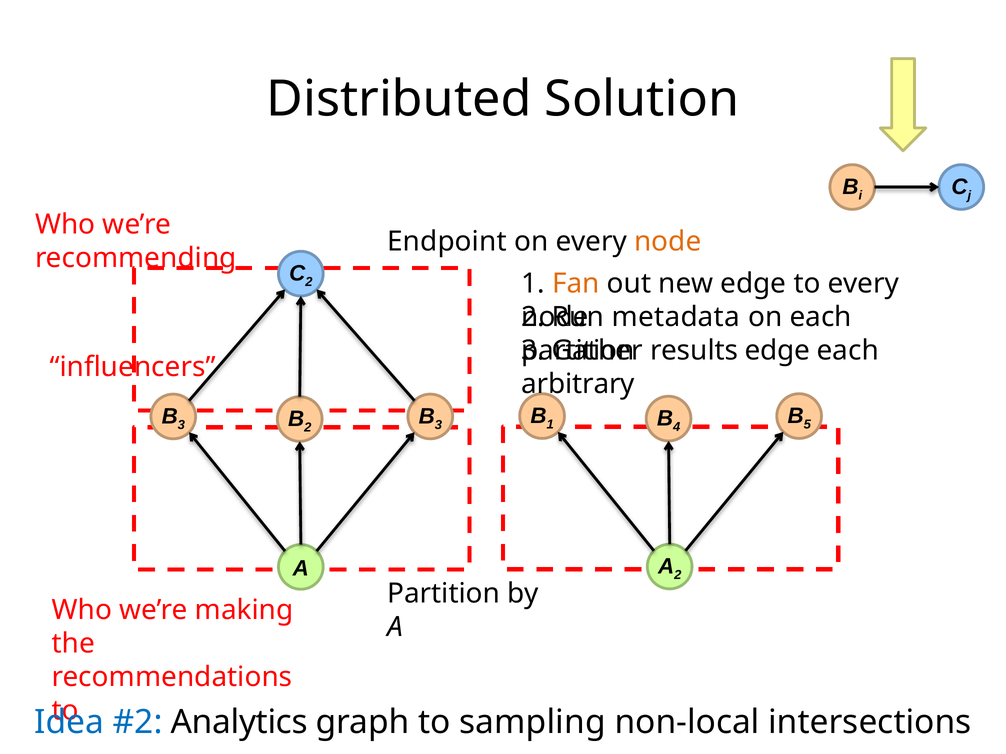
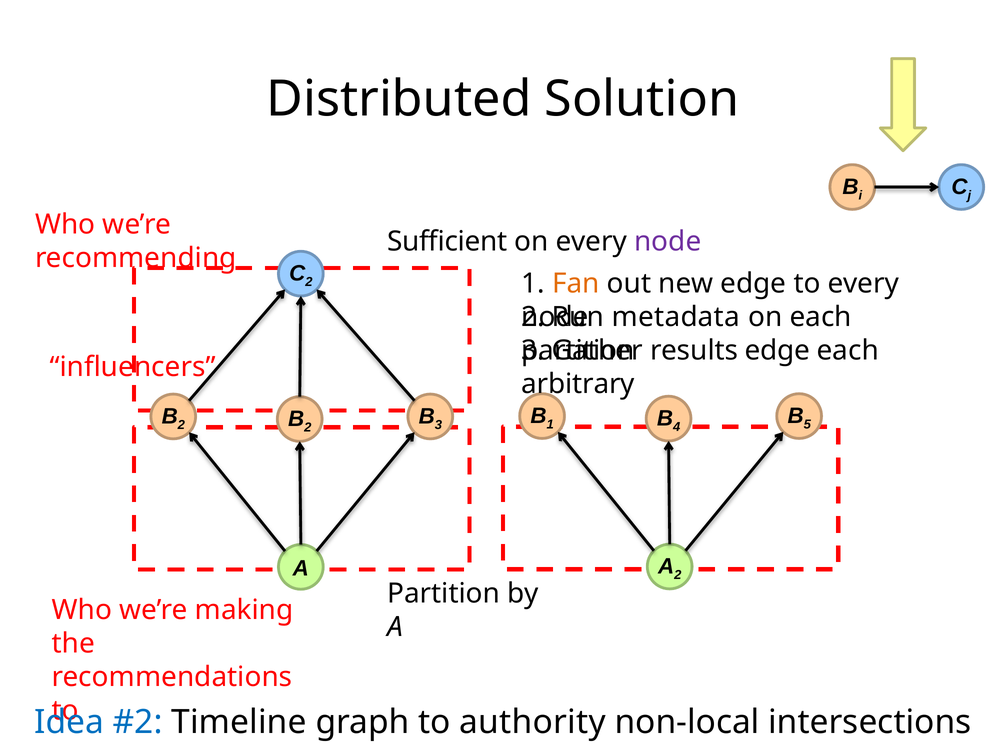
Endpoint: Endpoint -> Sufficient
node at (668, 242) colour: orange -> purple
3 at (181, 425): 3 -> 2
Analytics: Analytics -> Timeline
sampling: sampling -> authority
